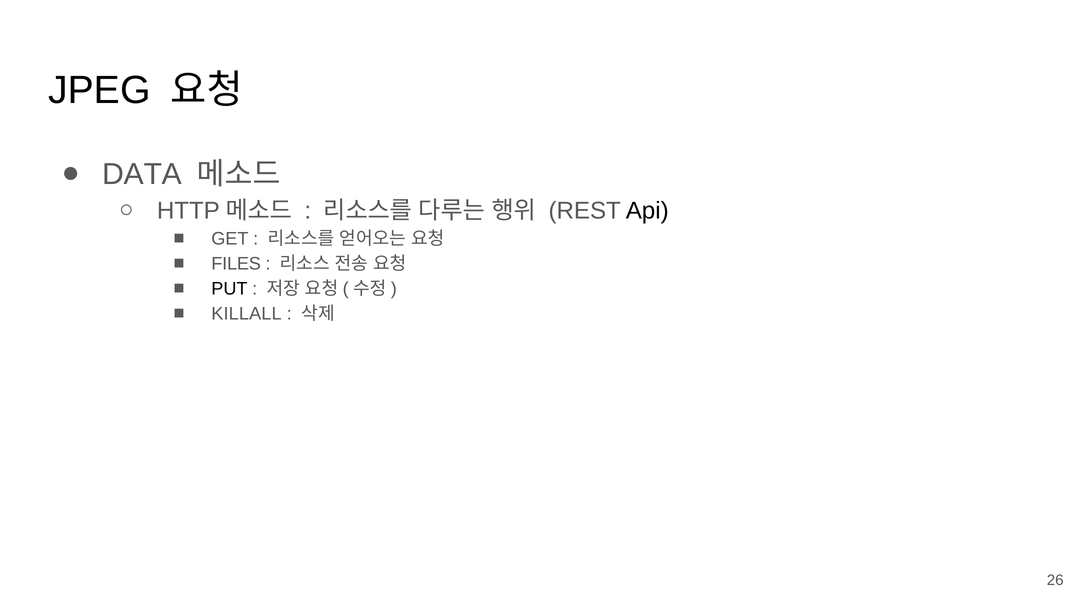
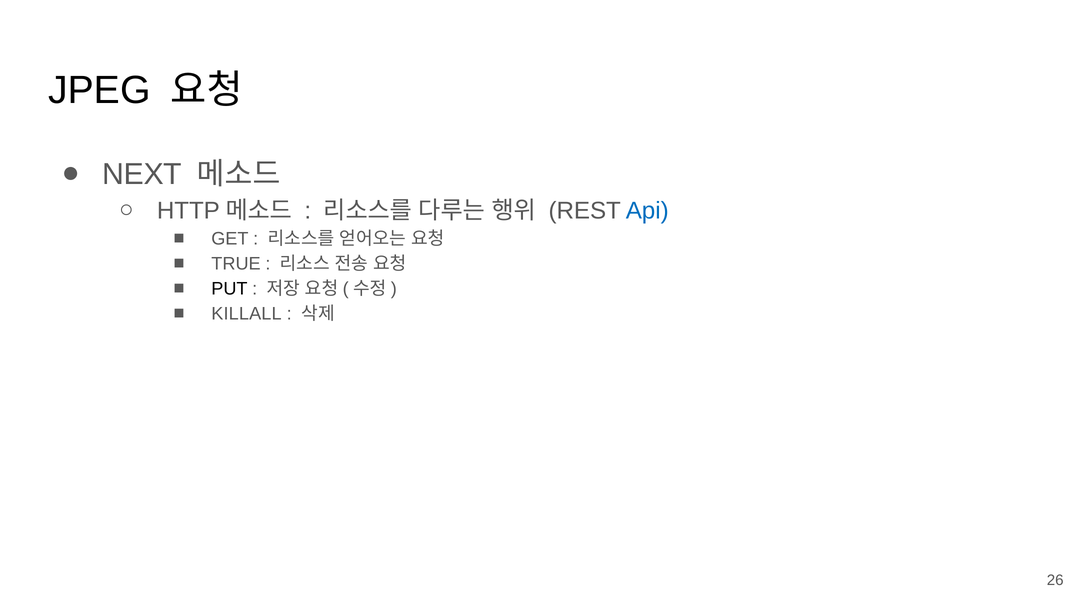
DATA: DATA -> NEXT
Api colour: black -> blue
FILES: FILES -> TRUE
